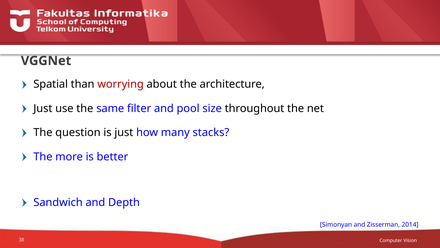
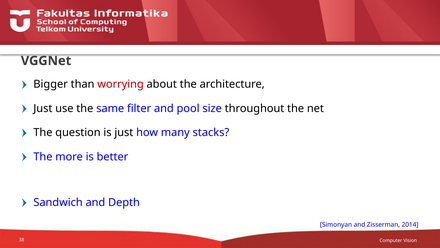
Spatial: Spatial -> Bigger
